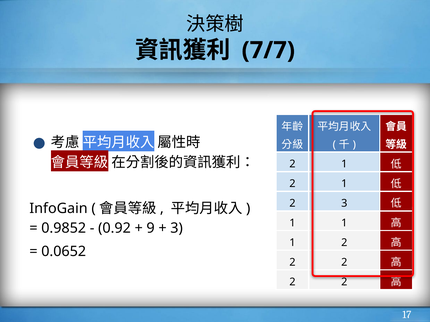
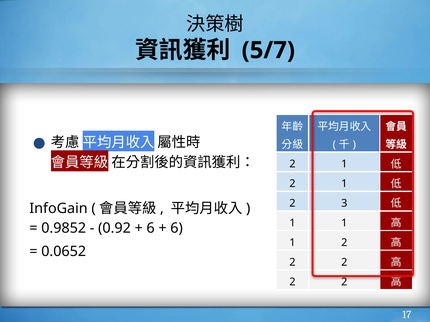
7/7: 7/7 -> 5/7
9 at (151, 229): 9 -> 6
3 at (177, 229): 3 -> 6
